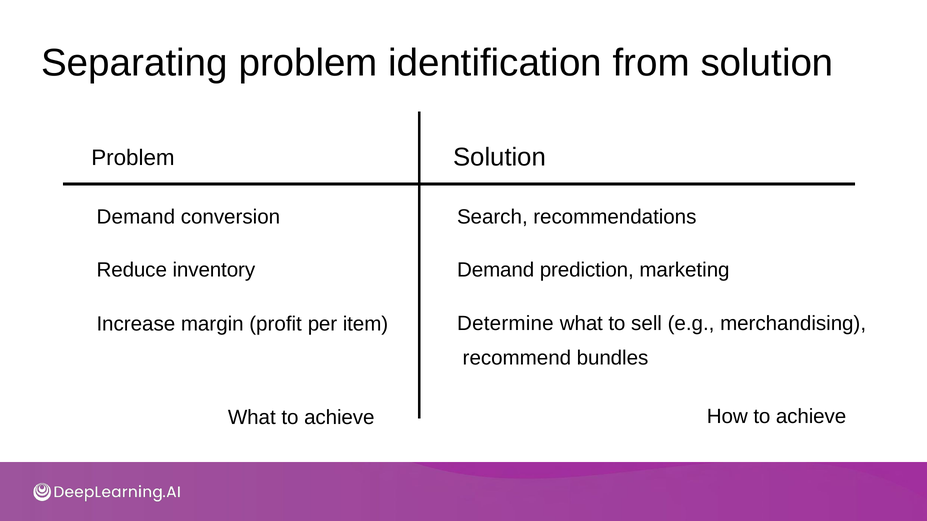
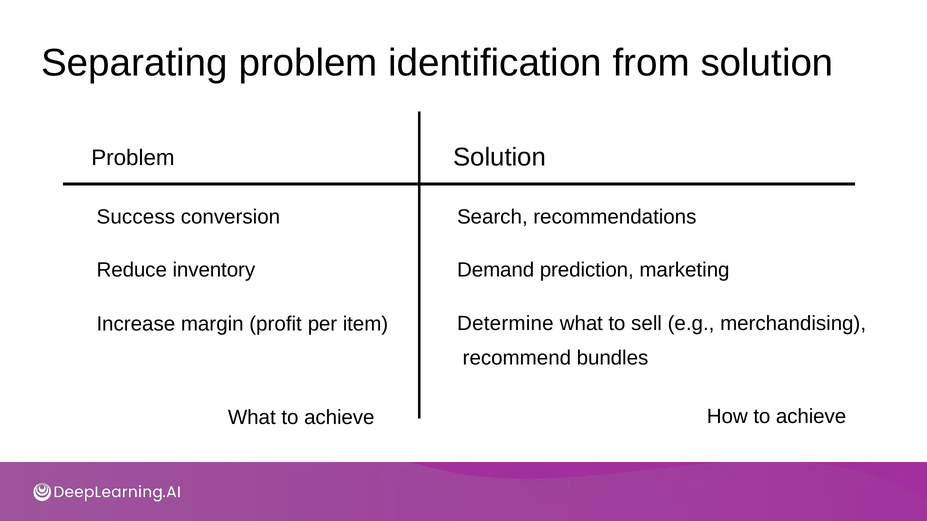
Demand at (136, 217): Demand -> Success
